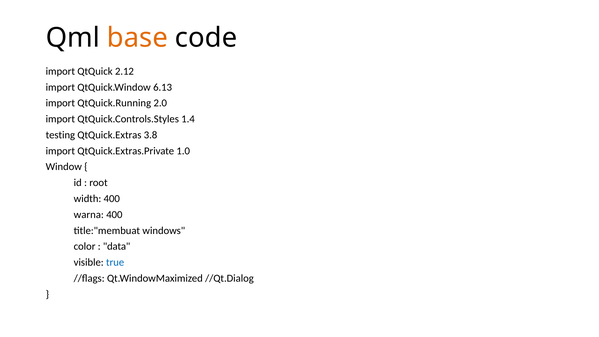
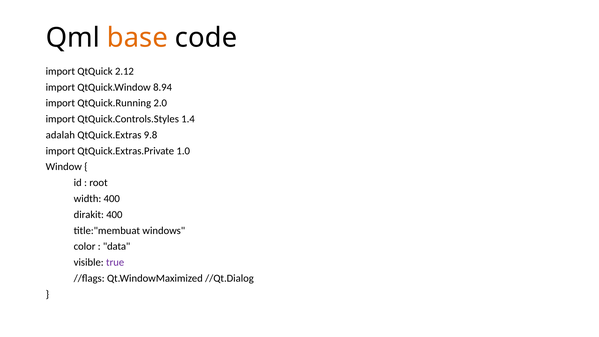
6.13: 6.13 -> 8.94
testing: testing -> adalah
3.8: 3.8 -> 9.8
warna: warna -> dirakit
true colour: blue -> purple
